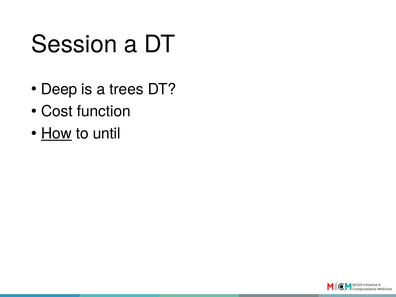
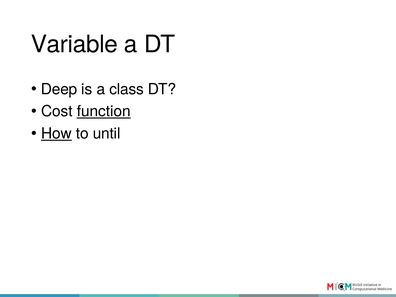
Session: Session -> Variable
trees: trees -> class
function underline: none -> present
